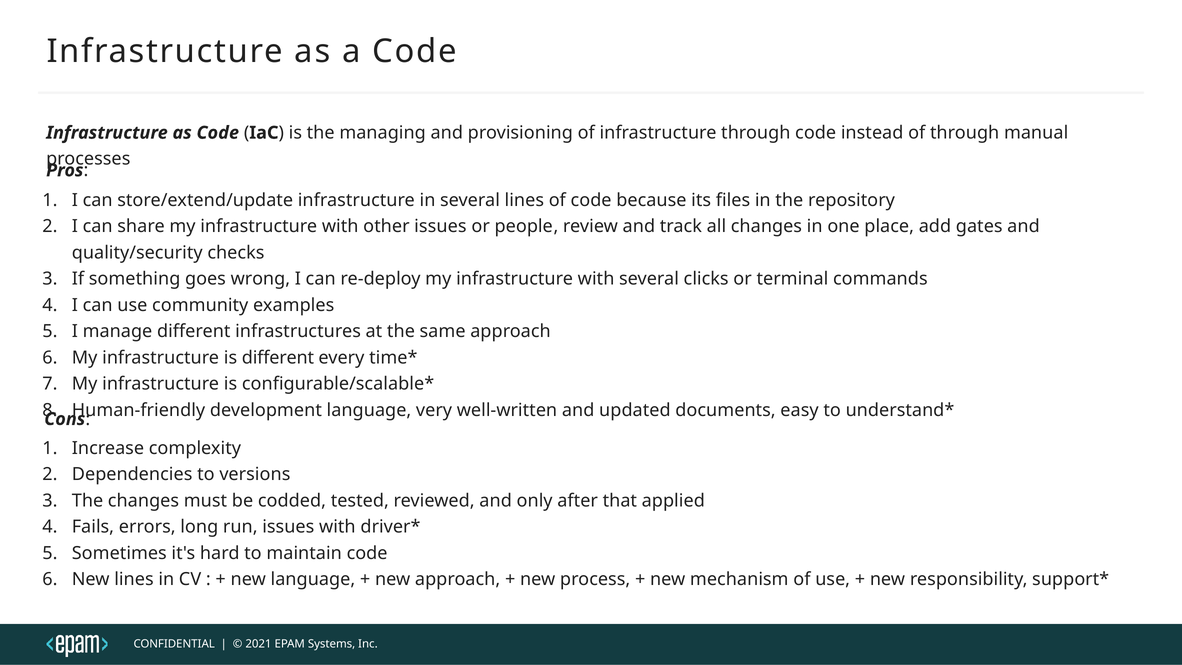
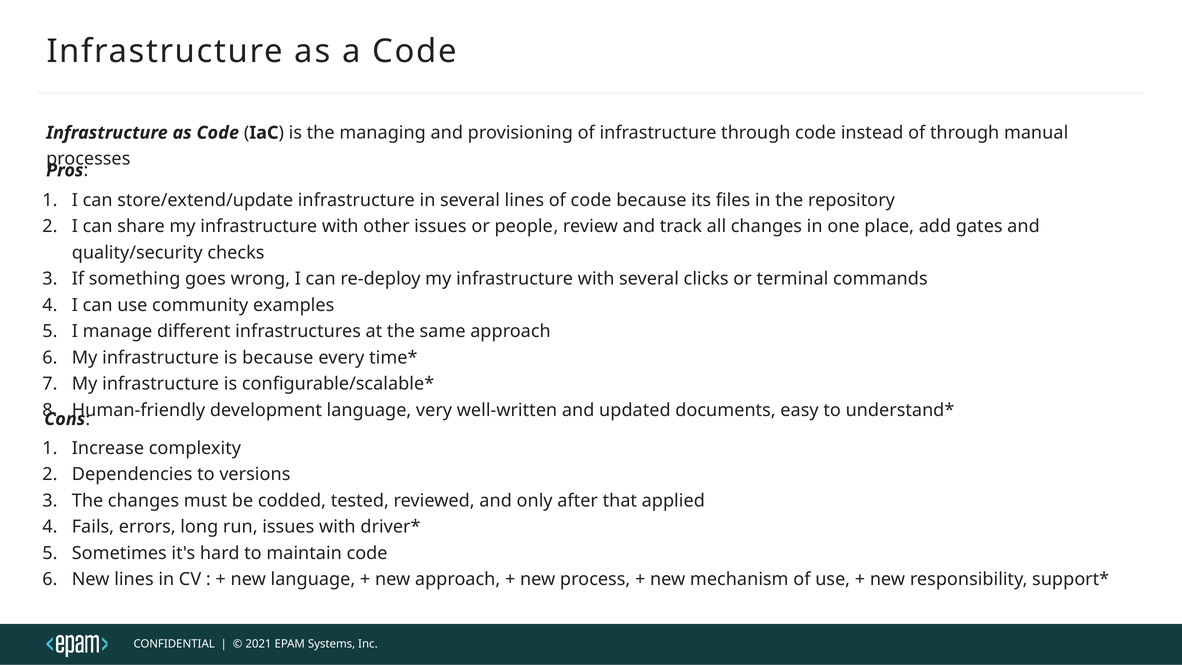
is different: different -> because
